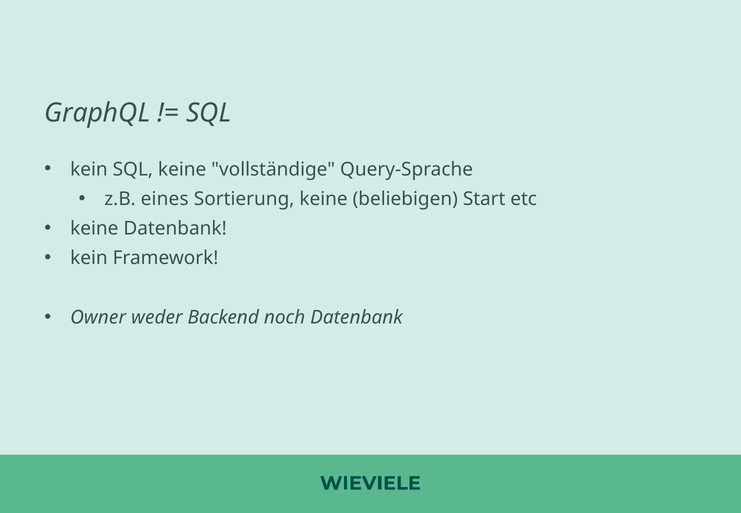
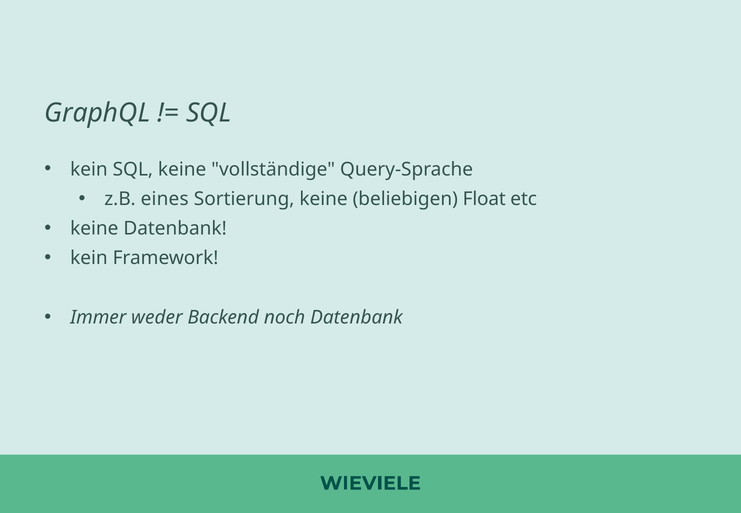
Start: Start -> Float
Owner: Owner -> Immer
